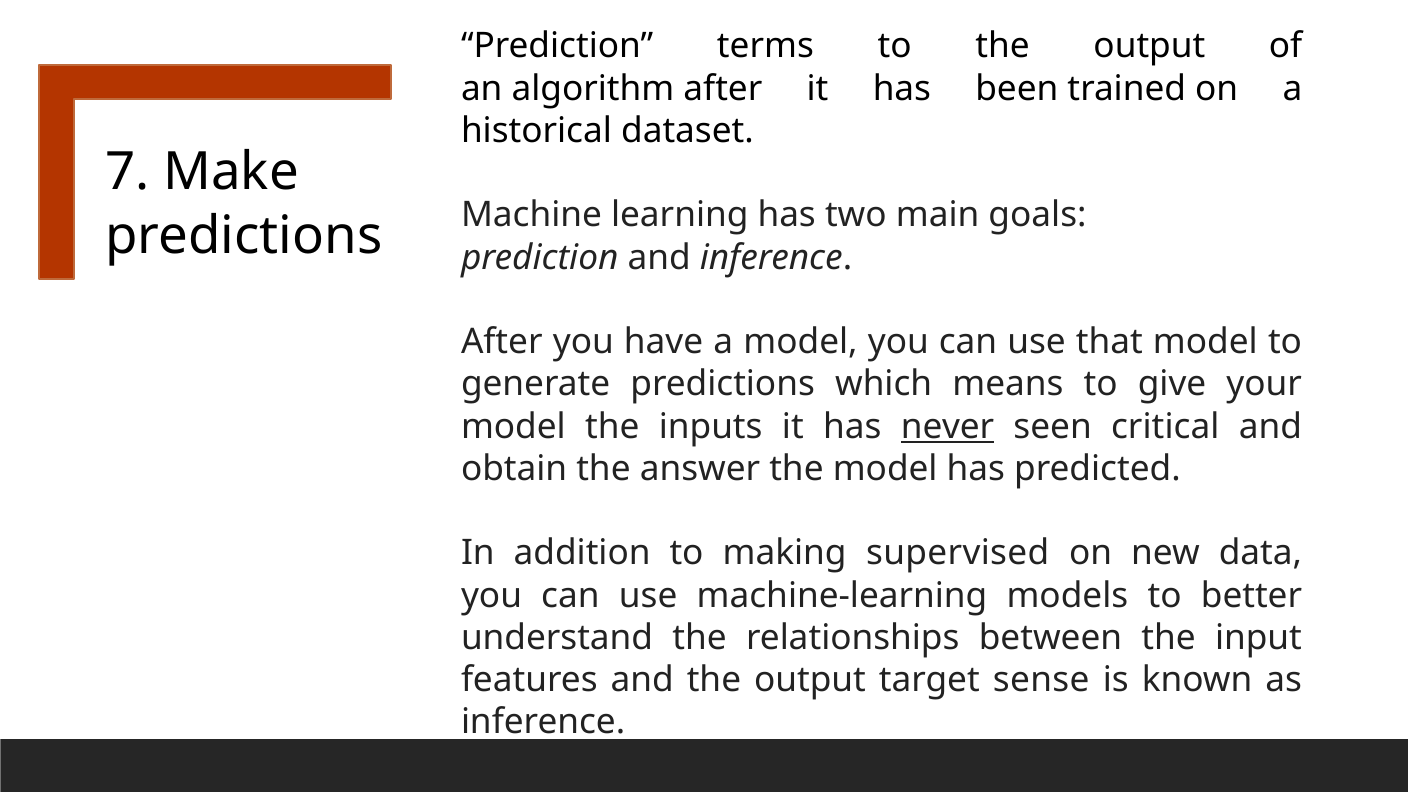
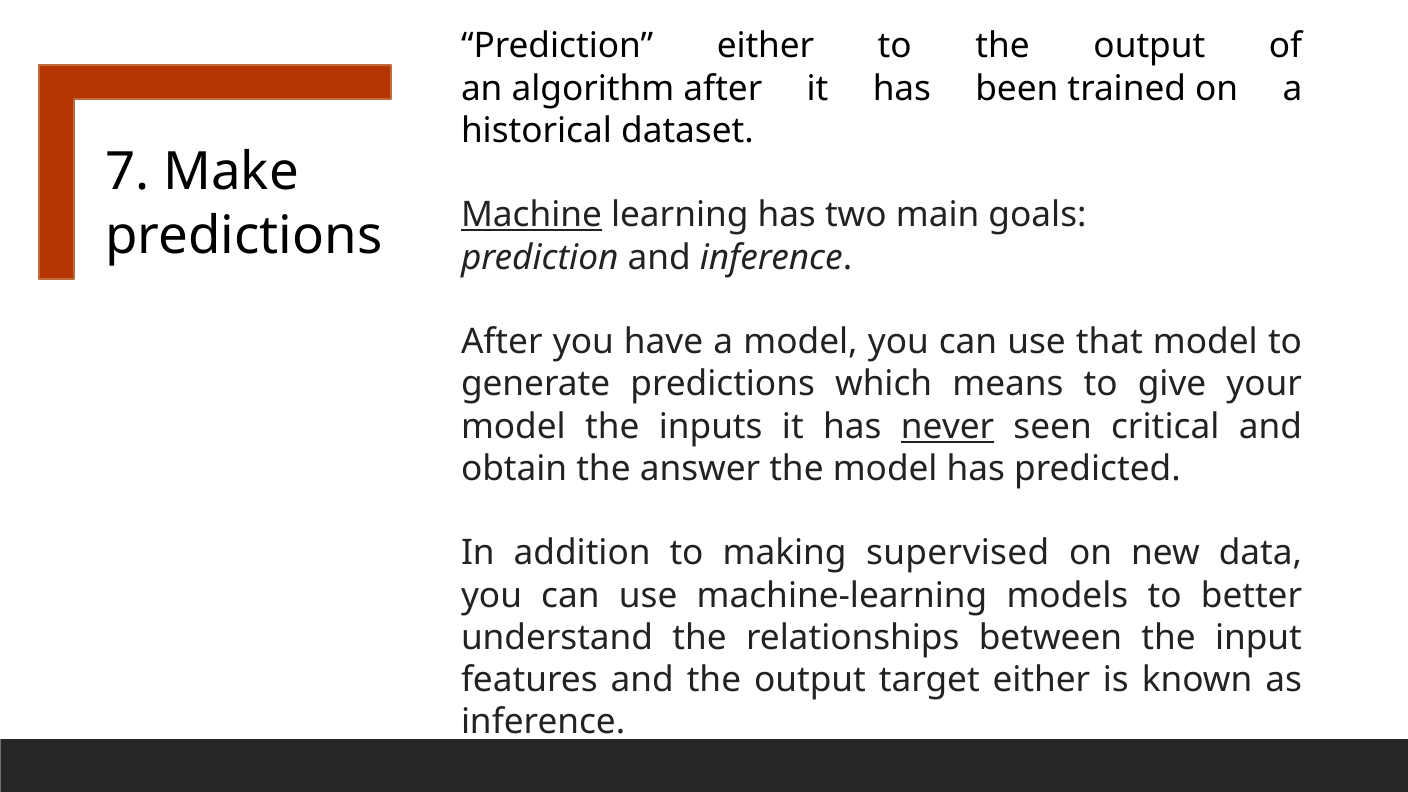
Prediction terms: terms -> either
Machine underline: none -> present
target sense: sense -> either
